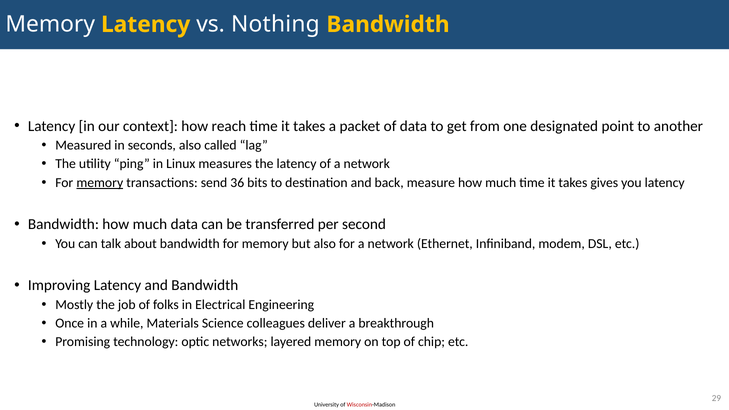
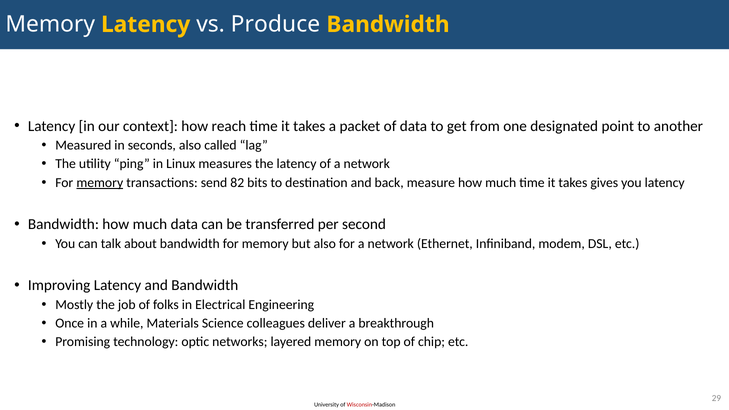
Nothing: Nothing -> Produce
36: 36 -> 82
